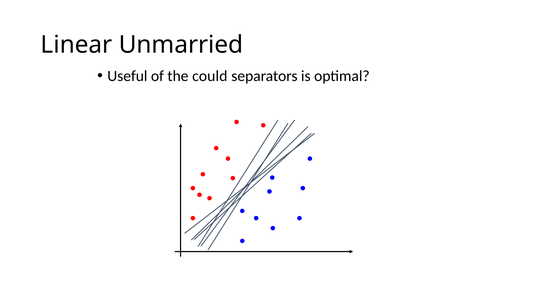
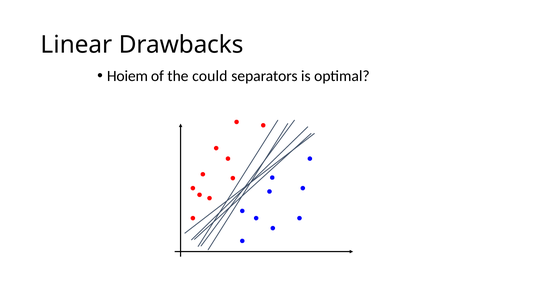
Unmarried: Unmarried -> Drawbacks
Useful: Useful -> Hoiem
